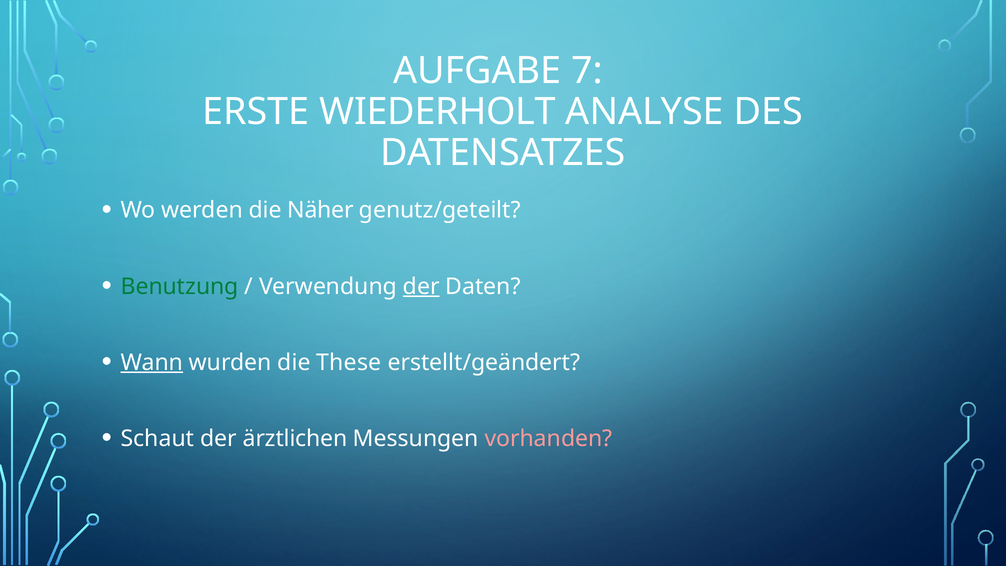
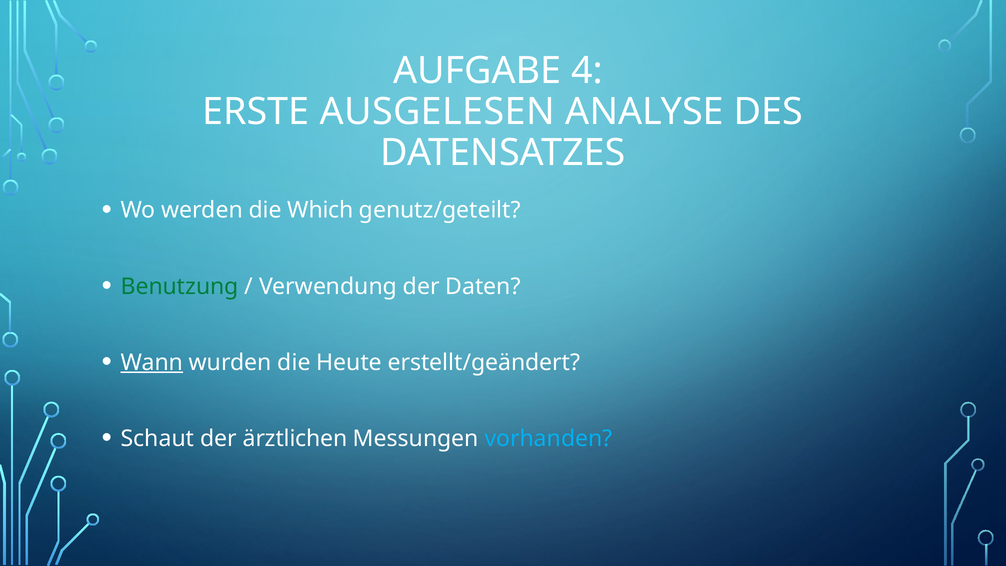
7: 7 -> 4
WIEDERHOLT: WIEDERHOLT -> AUSGELESEN
Näher: Näher -> Which
der at (421, 286) underline: present -> none
These: These -> Heute
vorhanden colour: pink -> light blue
